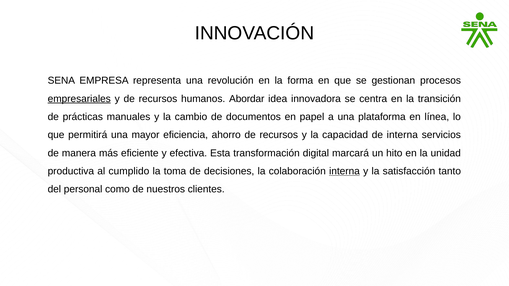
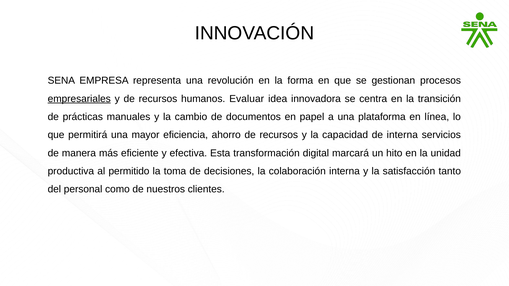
Abordar: Abordar -> Evaluar
cumplido: cumplido -> permitido
interna at (344, 171) underline: present -> none
